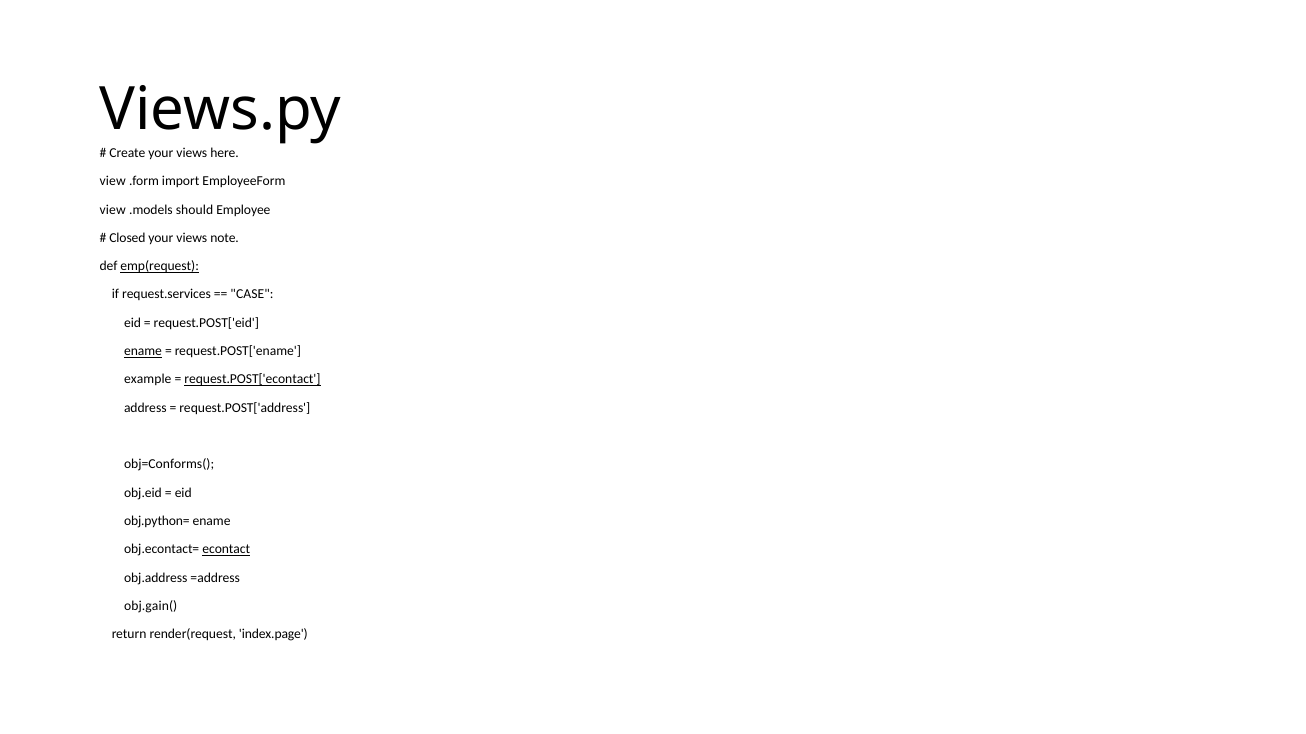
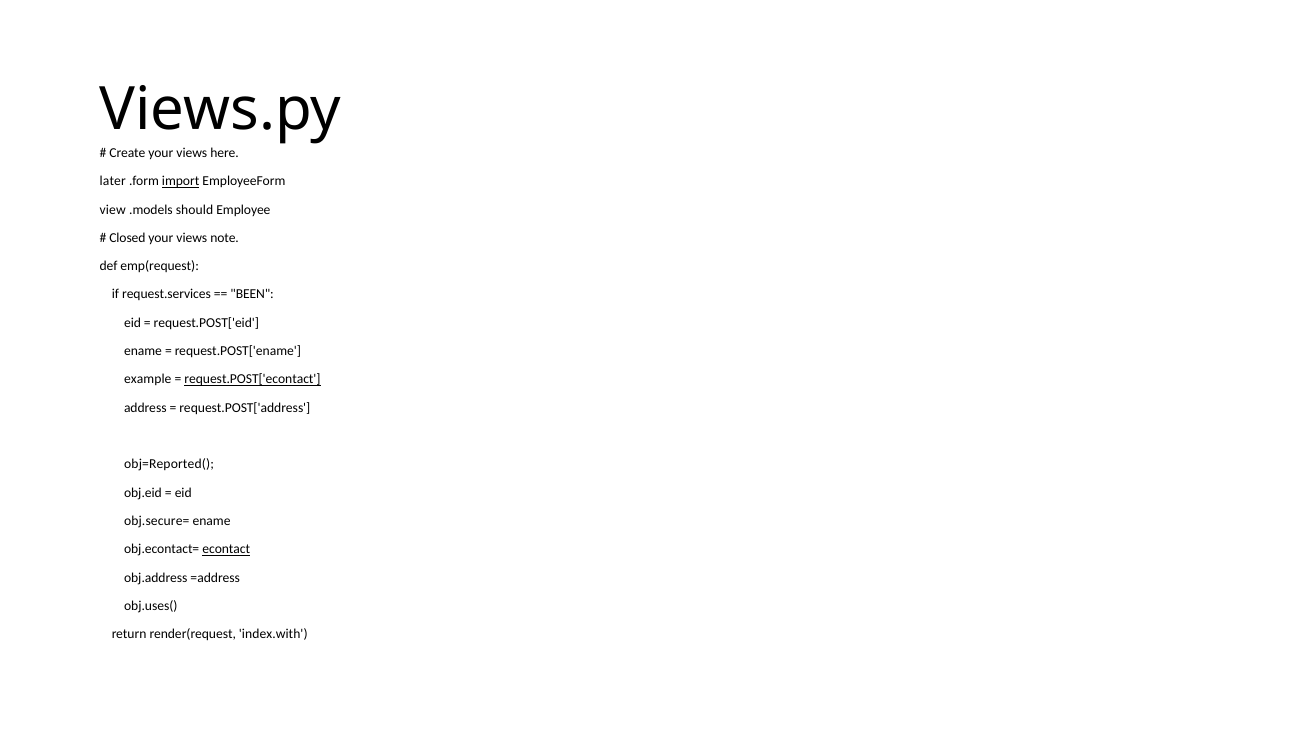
view at (113, 181): view -> later
import underline: none -> present
emp(request underline: present -> none
CASE: CASE -> BEEN
ename at (143, 351) underline: present -> none
obj=Conforms(: obj=Conforms( -> obj=Reported(
obj.python=: obj.python= -> obj.secure=
obj.gain(: obj.gain( -> obj.uses(
index.page: index.page -> index.with
